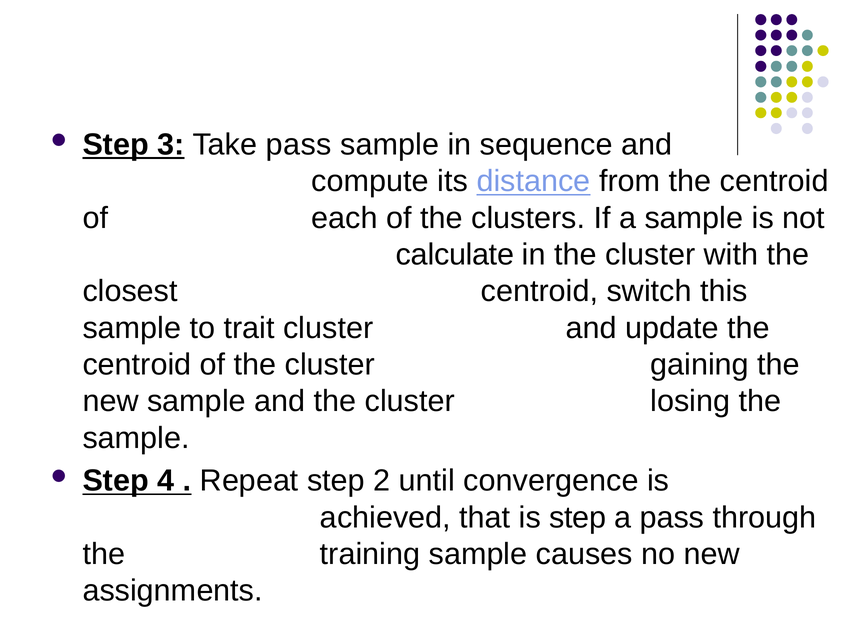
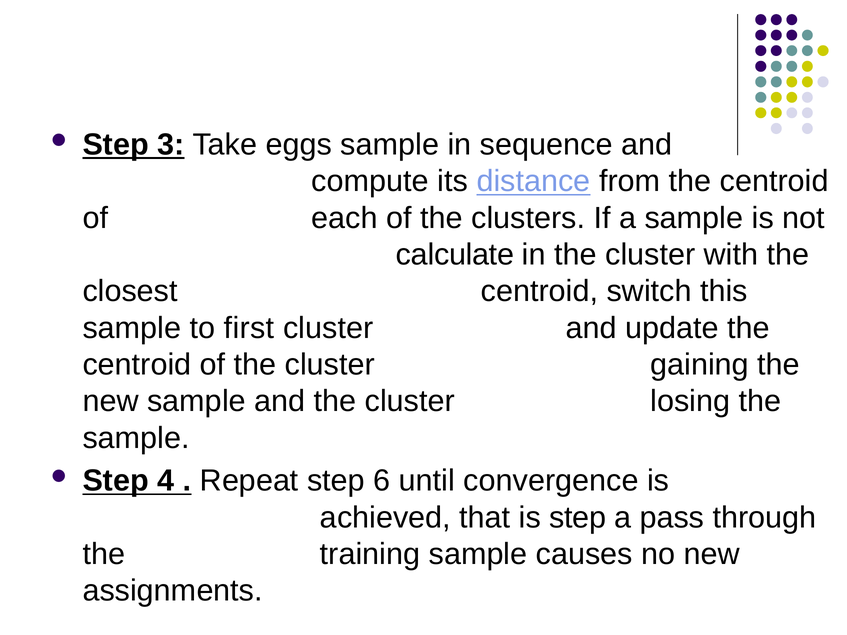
Take pass: pass -> eggs
trait: trait -> first
2: 2 -> 6
